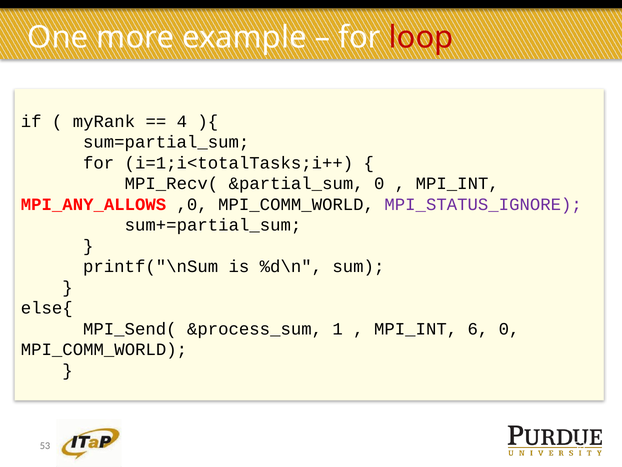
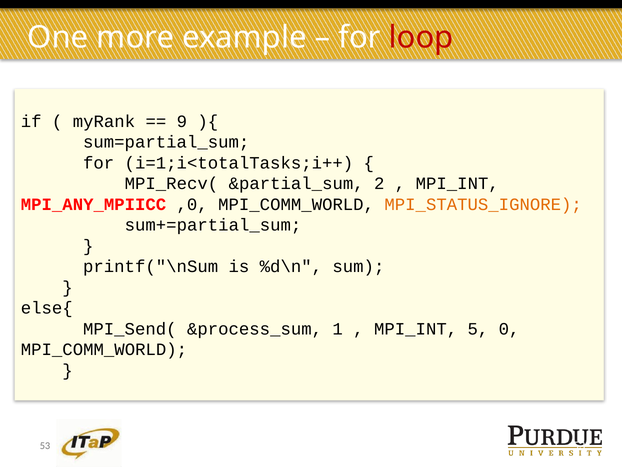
4: 4 -> 9
&partial_sum 0: 0 -> 2
MPI_ANY_ALLOWS: MPI_ANY_ALLOWS -> MPI_ANY_MPIICC
MPI_STATUS_IGNORE colour: purple -> orange
6: 6 -> 5
